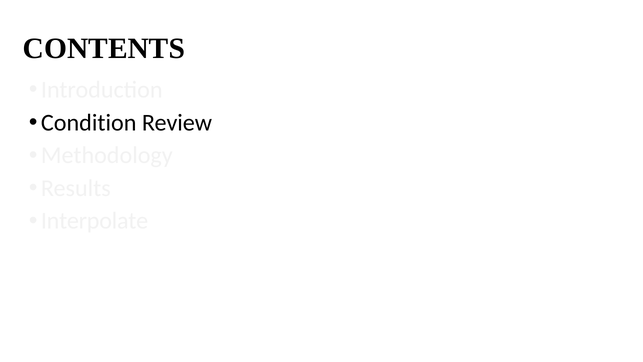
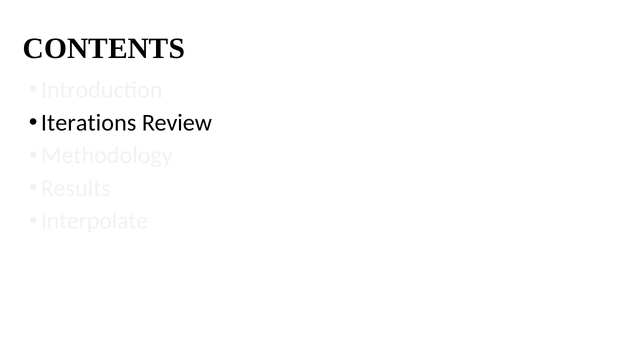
Condition: Condition -> Iterations
